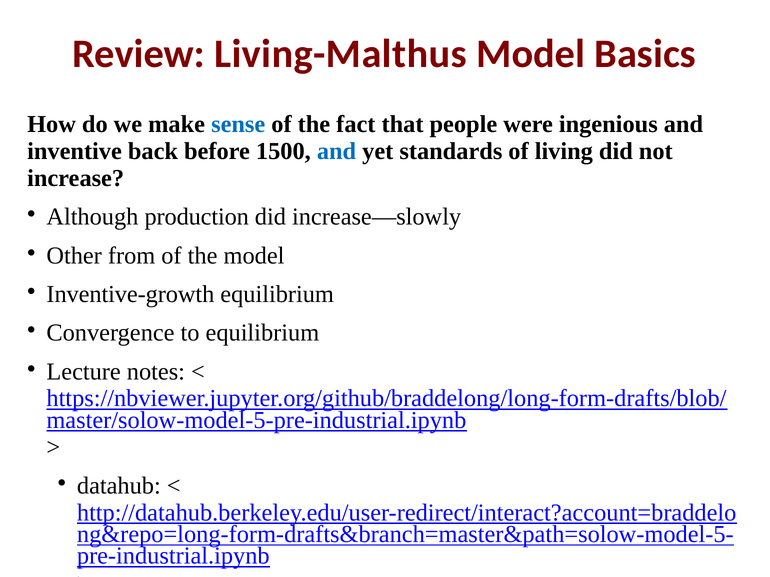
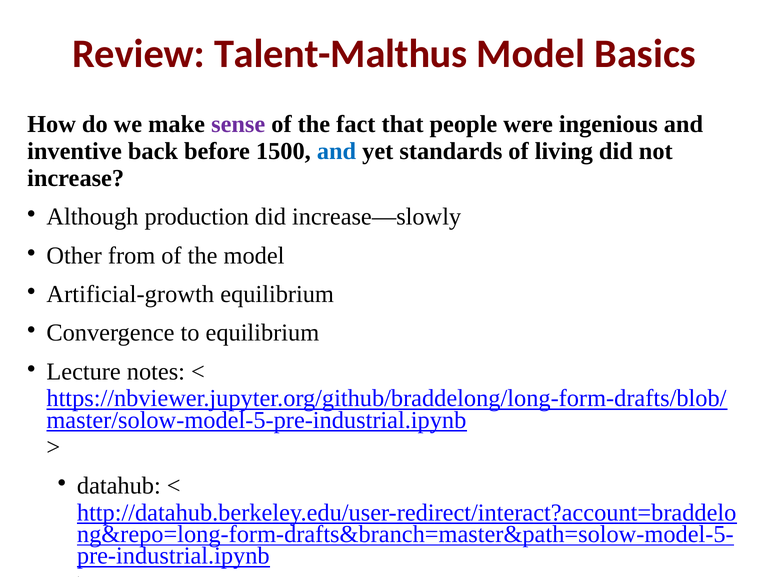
Living-Malthus: Living-Malthus -> Talent-Malthus
sense colour: blue -> purple
Inventive-growth: Inventive-growth -> Artificial-growth
